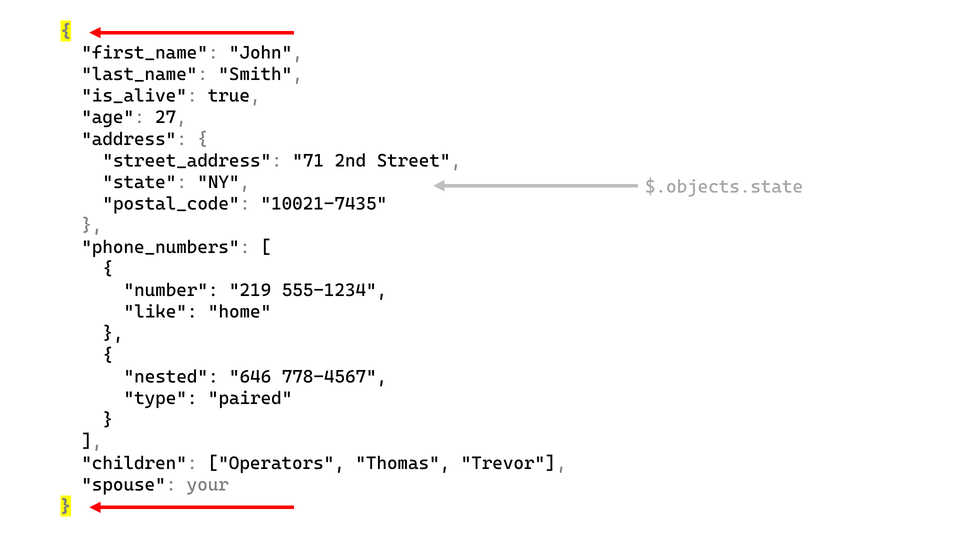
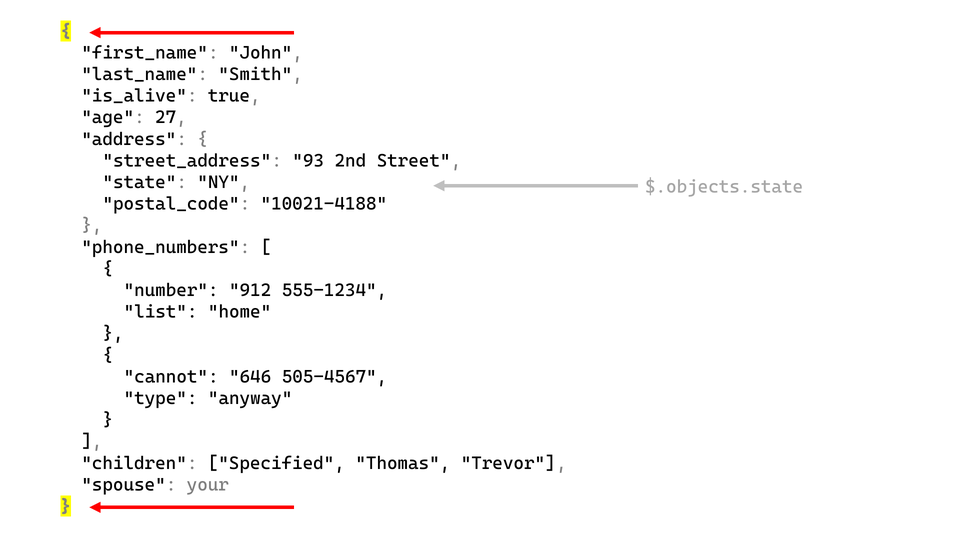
71: 71 -> 93
10021-7435: 10021-7435 -> 10021-4188
219: 219 -> 912
like: like -> list
nested: nested -> cannot
778-4567: 778-4567 -> 505-4567
paired: paired -> anyway
Operators: Operators -> Specified
